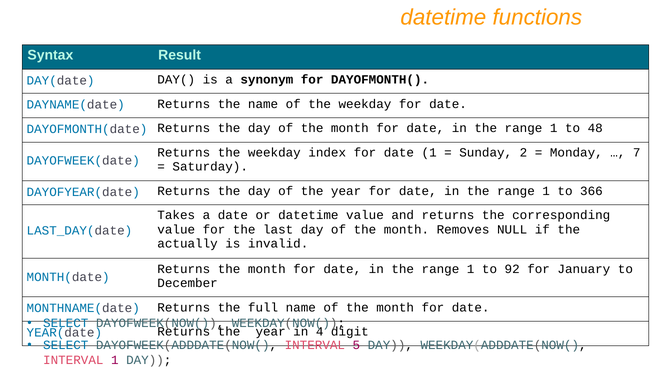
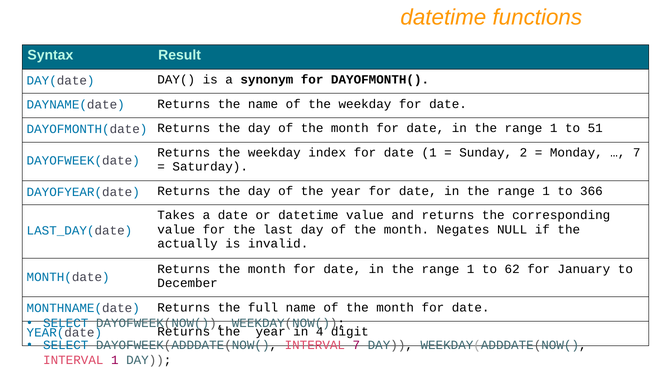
48: 48 -> 51
Removes: Removes -> Negates
92: 92 -> 62
INTERVAL 5: 5 -> 7
